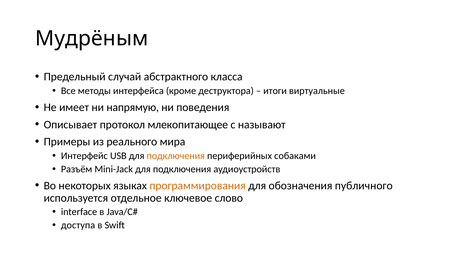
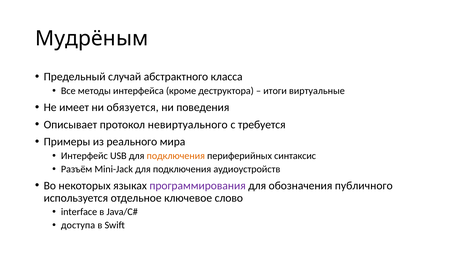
напрямую: напрямую -> обязуется
млекопитающее: млекопитающее -> невиртуального
называют: называют -> требуется
собаками: собаками -> синтаксис
программирования colour: orange -> purple
